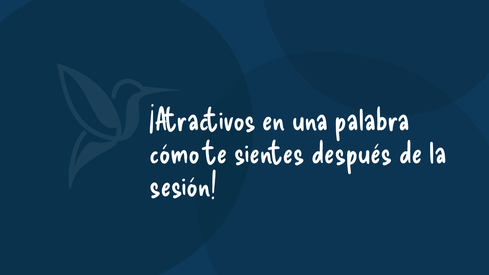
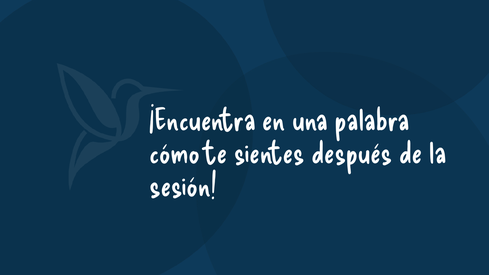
¡Atractivos: ¡Atractivos -> ¡Encuentra
